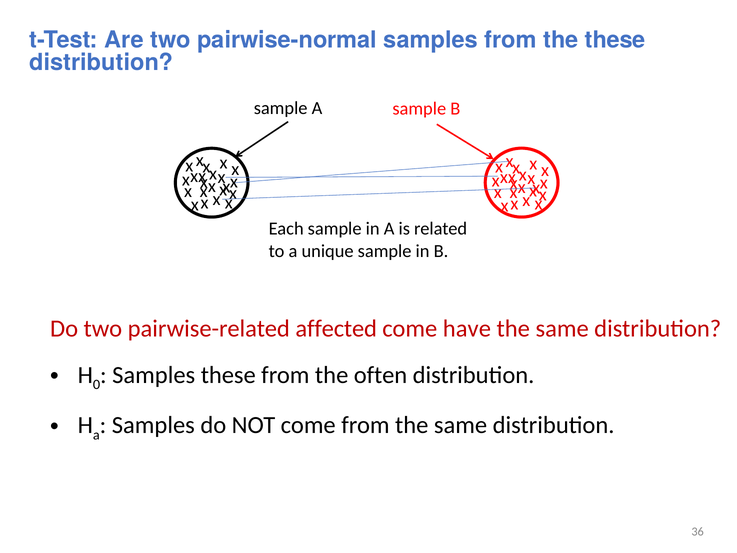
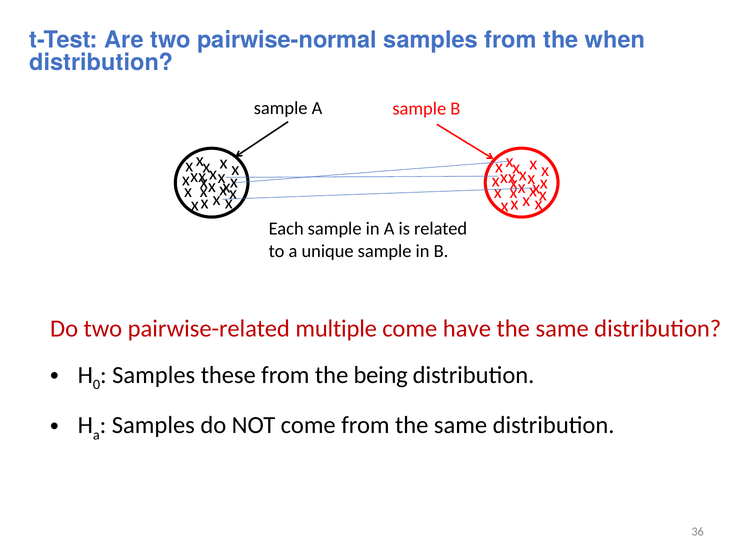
the these: these -> when
affected: affected -> multiple
often: often -> being
